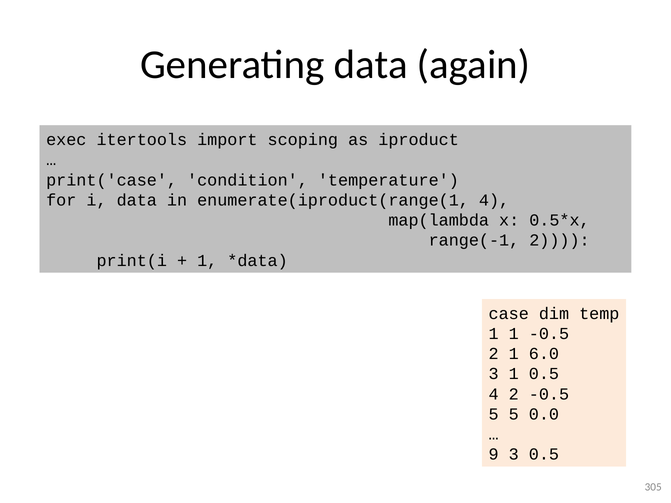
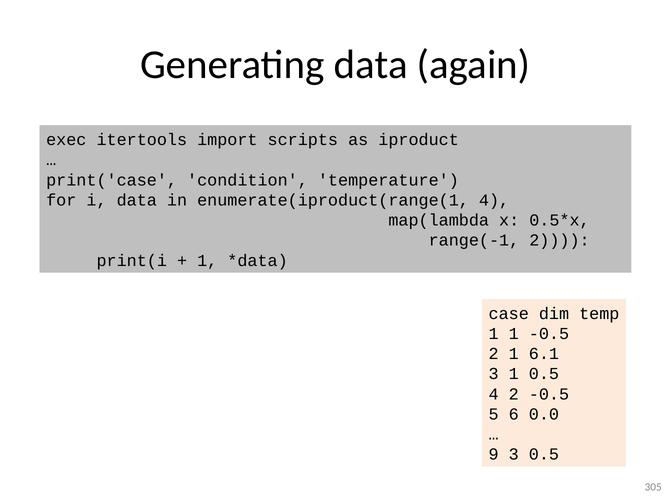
scoping: scoping -> scripts
6.0: 6.0 -> 6.1
5 5: 5 -> 6
